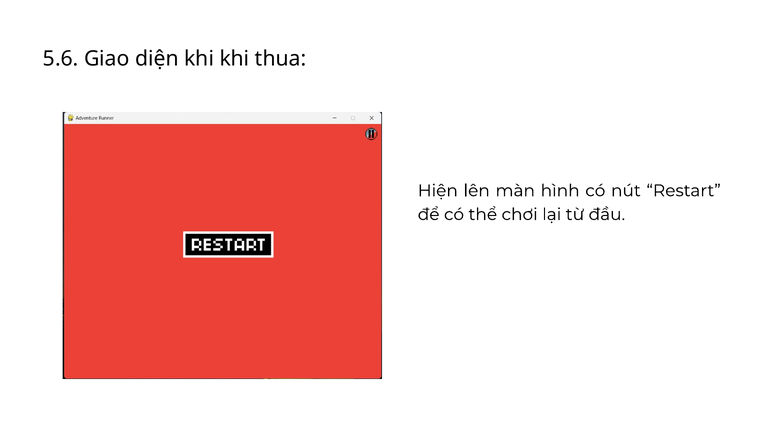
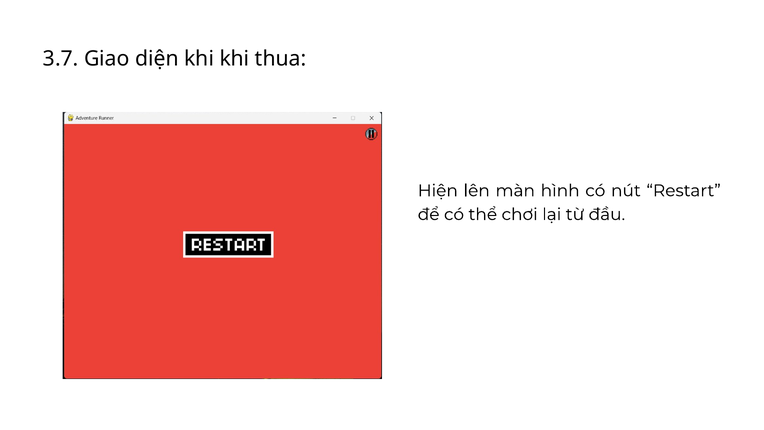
5.6: 5.6 -> 3.7
